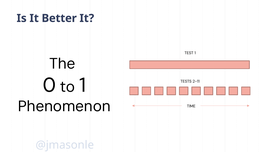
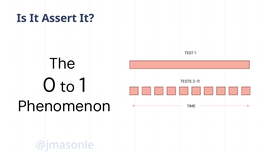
Better: Better -> Assert
